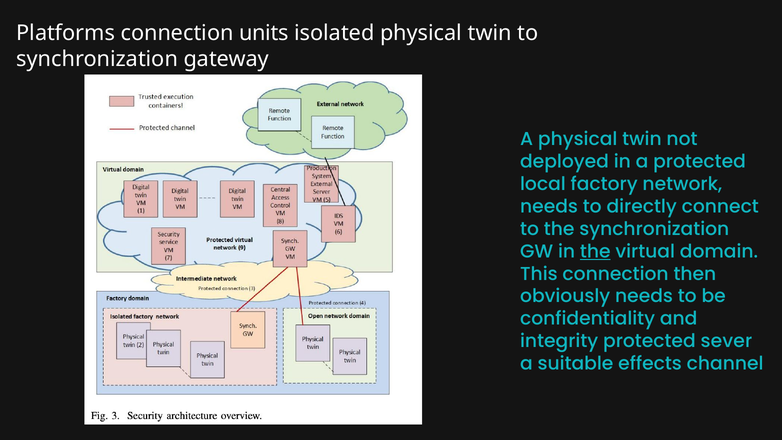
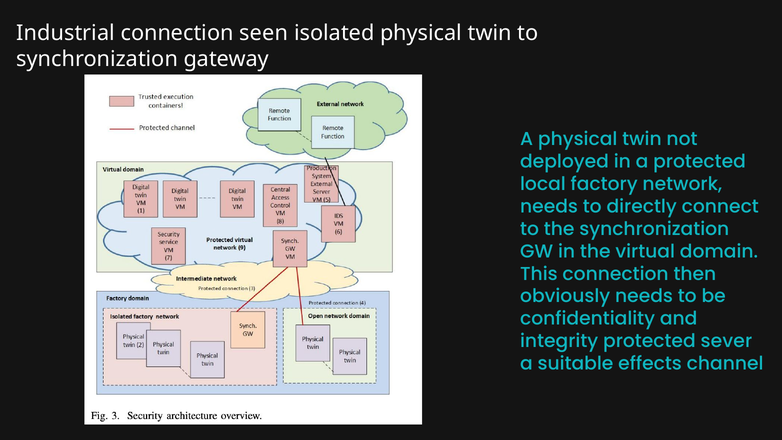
Platforms: Platforms -> Industrial
units: units -> seen
the at (595, 251) underline: present -> none
